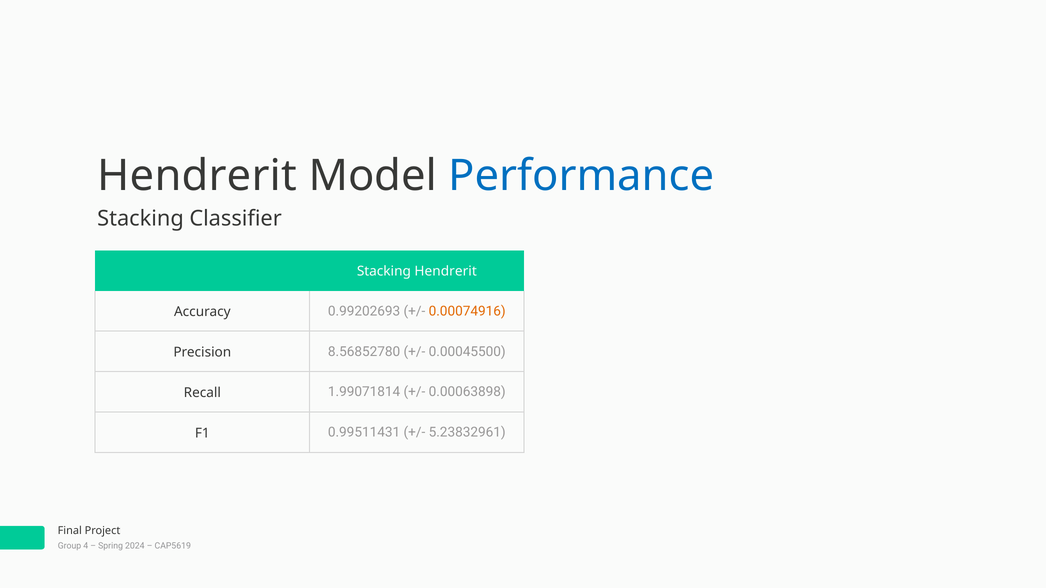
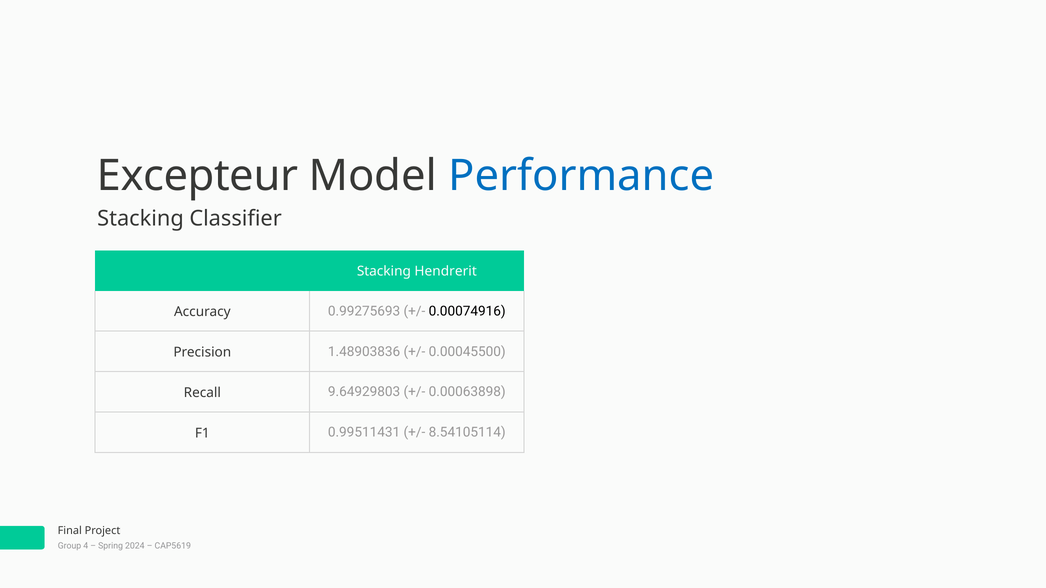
Hendrerit at (197, 176): Hendrerit -> Excepteur
0.99202693: 0.99202693 -> 0.99275693
0.00074916 colour: orange -> black
8.56852780: 8.56852780 -> 1.48903836
1.99071814: 1.99071814 -> 9.64929803
5.23832961: 5.23832961 -> 8.54105114
